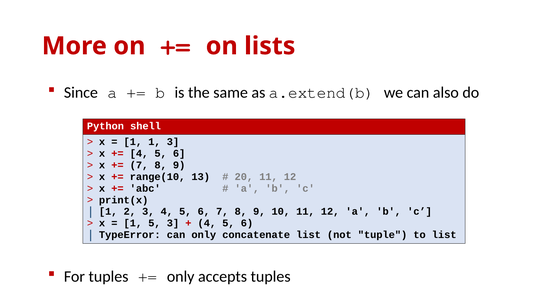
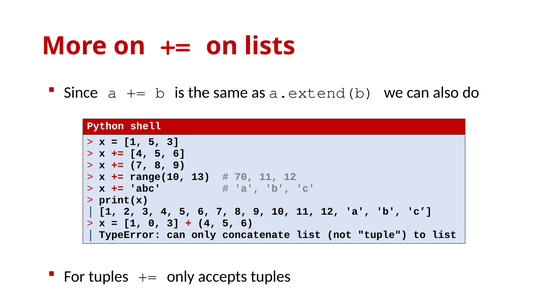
1 1: 1 -> 5
20: 20 -> 70
1 5: 5 -> 0
